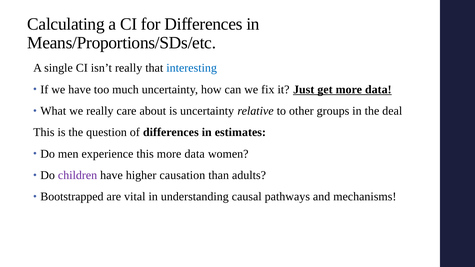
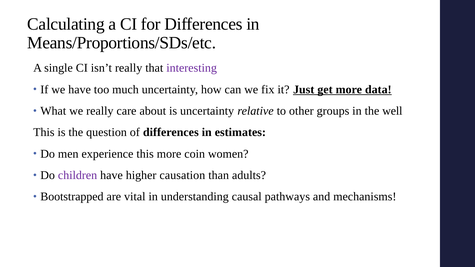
interesting colour: blue -> purple
deal: deal -> well
this more data: data -> coin
